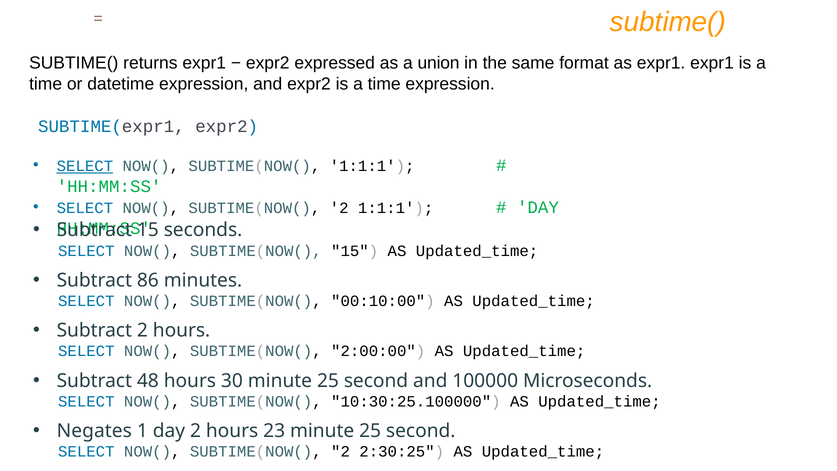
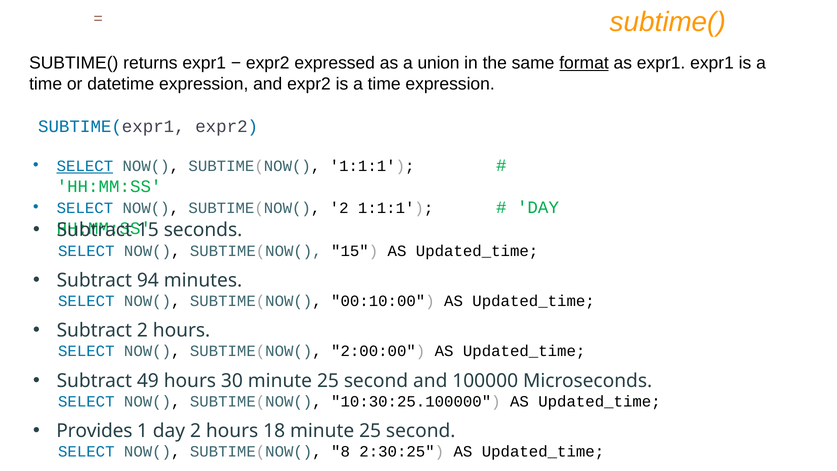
format underline: none -> present
86: 86 -> 94
48: 48 -> 49
Negates: Negates -> Provides
23: 23 -> 18
2 at (341, 452): 2 -> 8
